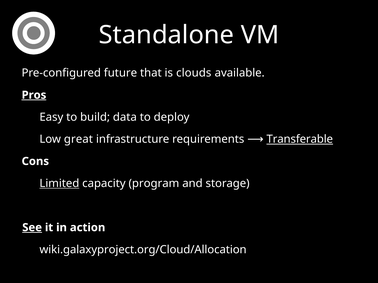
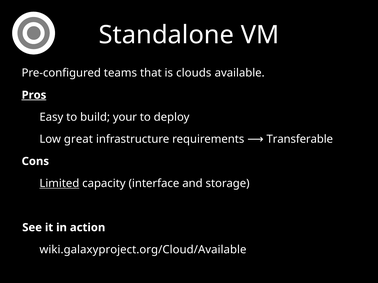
future: future -> teams
data: data -> your
Transferable underline: present -> none
program: program -> interface
See underline: present -> none
wiki.galaxyproject.org/Cloud/Allocation: wiki.galaxyproject.org/Cloud/Allocation -> wiki.galaxyproject.org/Cloud/Available
